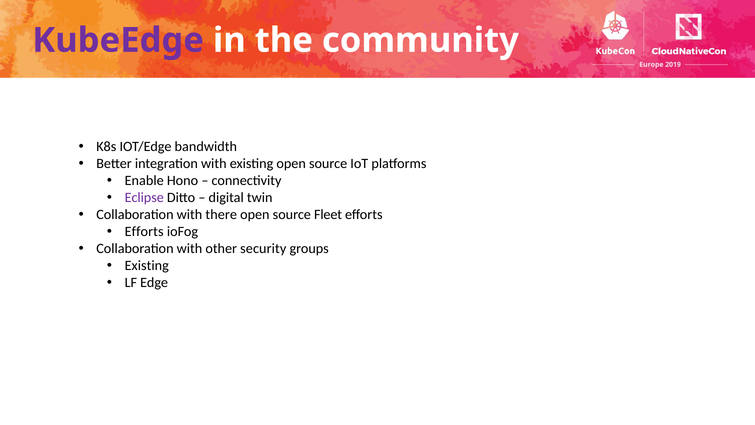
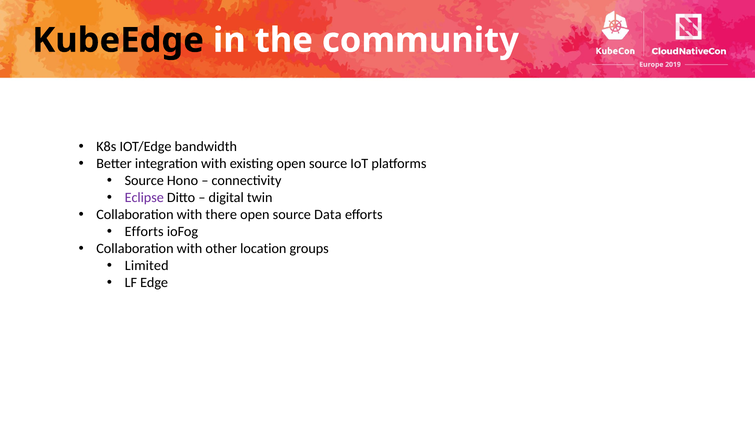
KubeEdge colour: purple -> black
Enable at (144, 181): Enable -> Source
Fleet: Fleet -> Data
security: security -> location
Existing at (147, 265): Existing -> Limited
